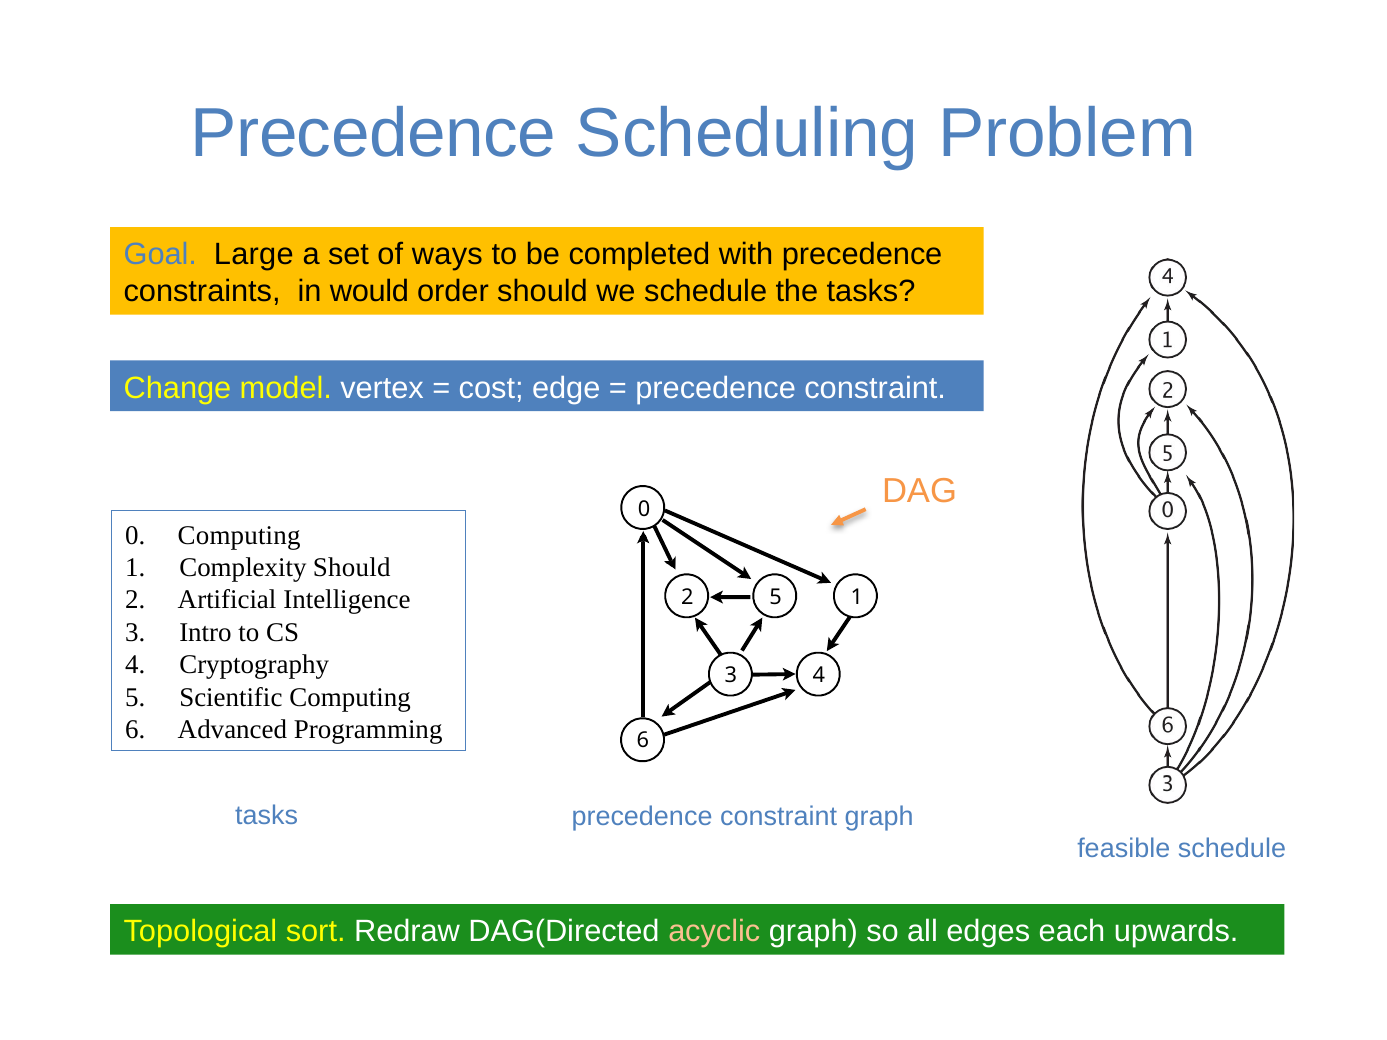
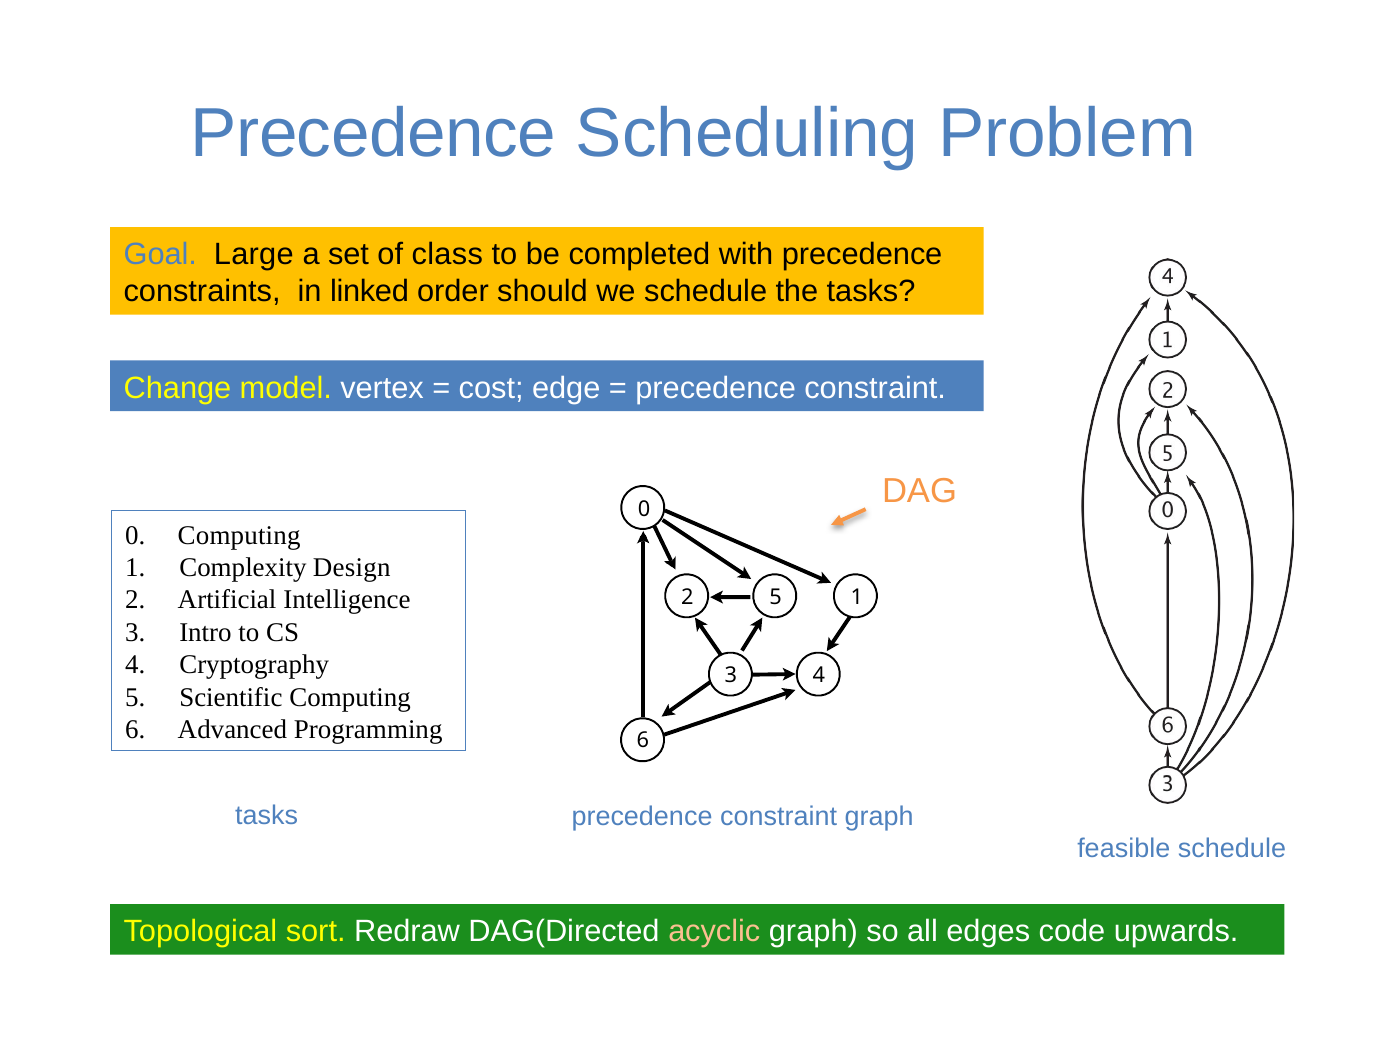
ways: ways -> class
would: would -> linked
Complexity Should: Should -> Design
each: each -> code
